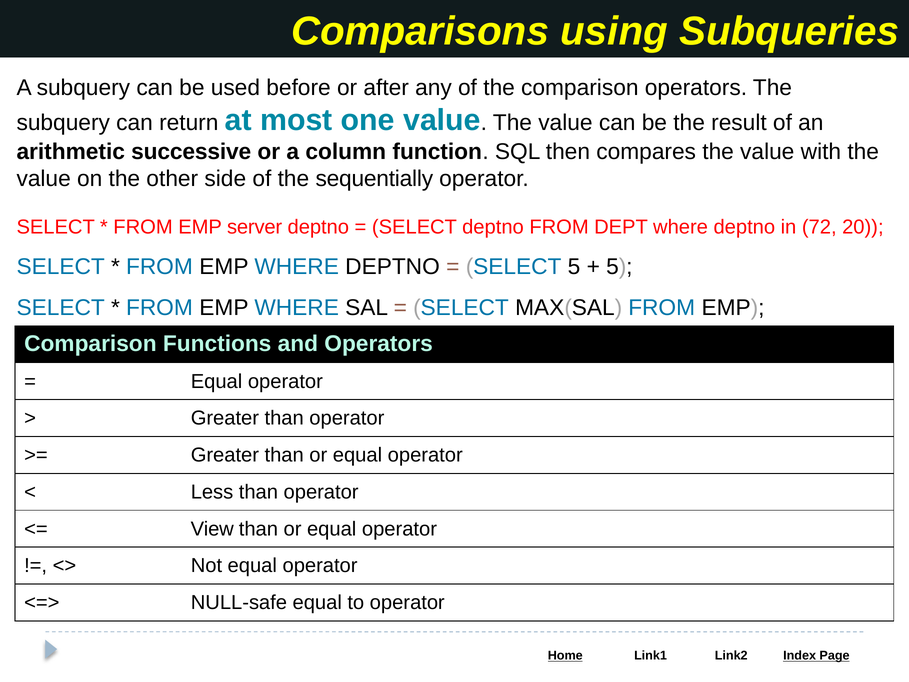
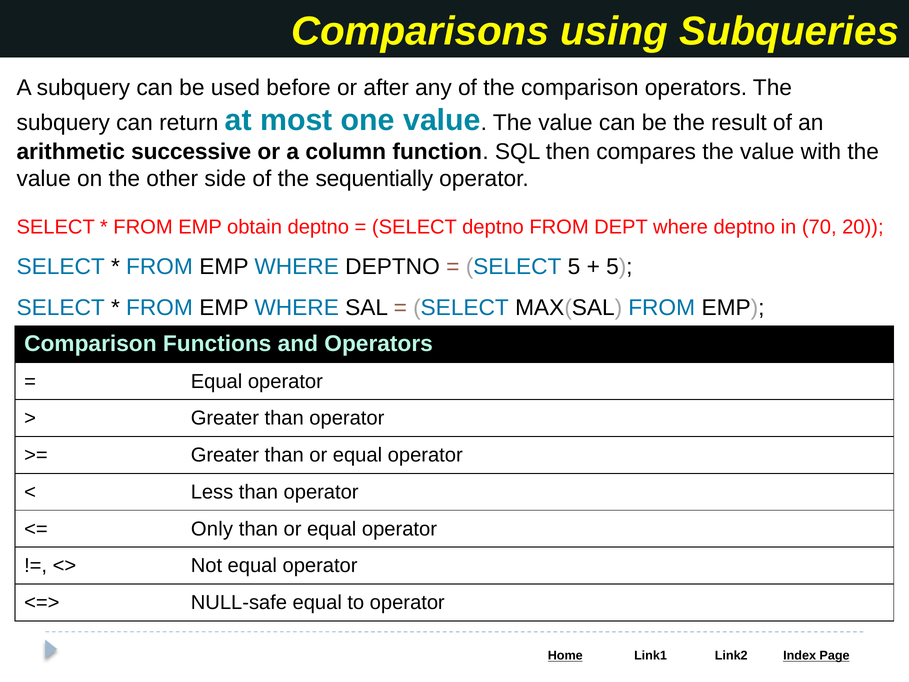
server: server -> obtain
72: 72 -> 70
View: View -> Only
